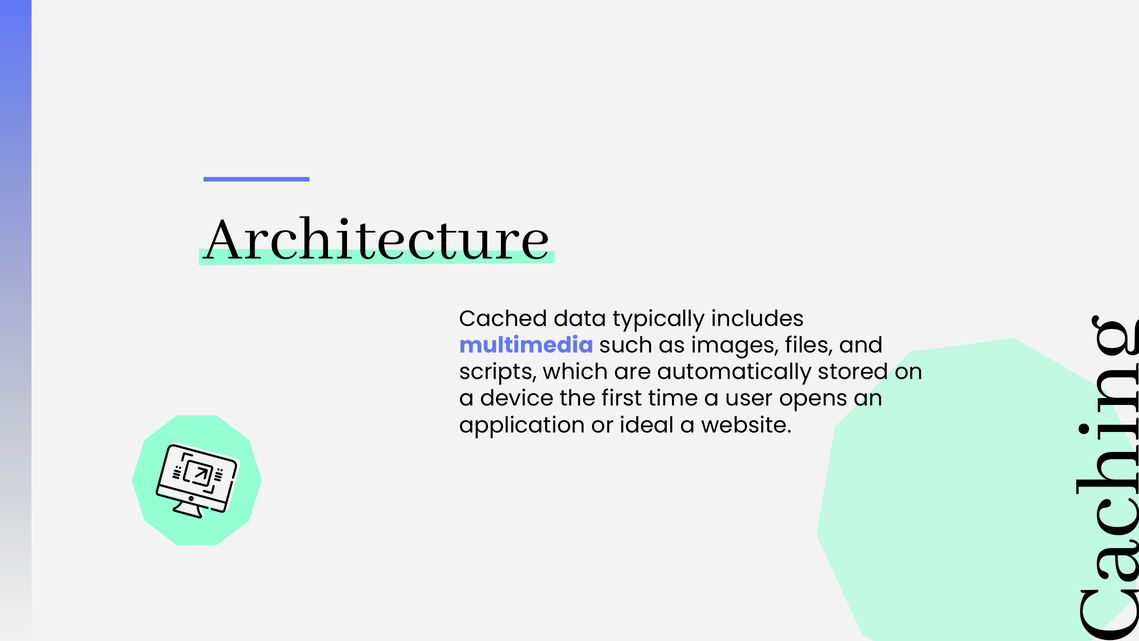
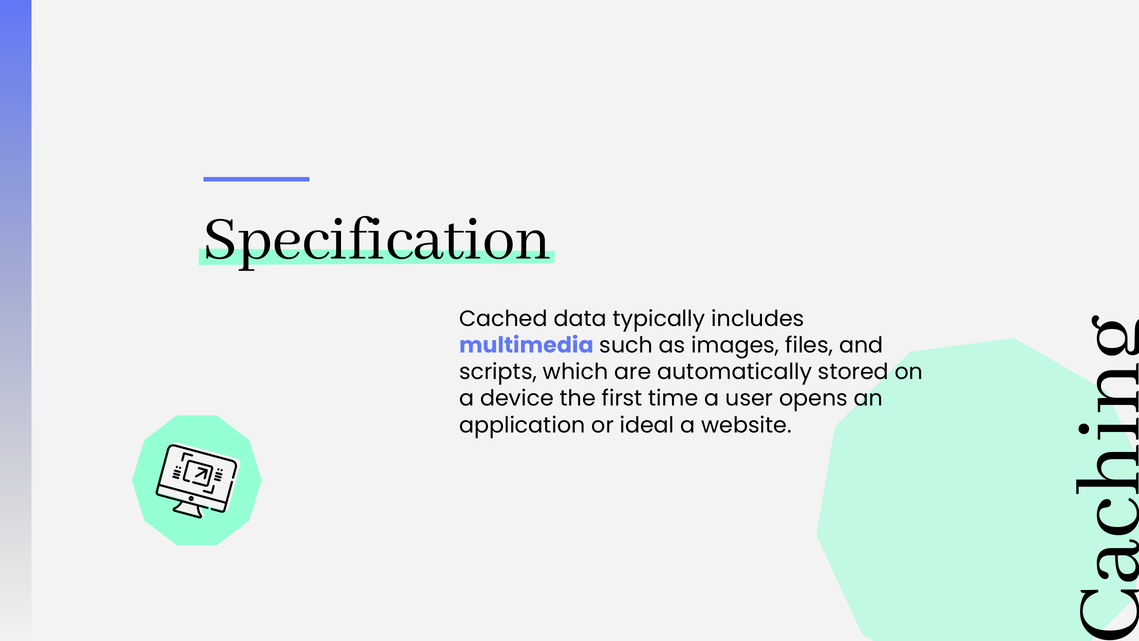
Architecture: Architecture -> Specification
